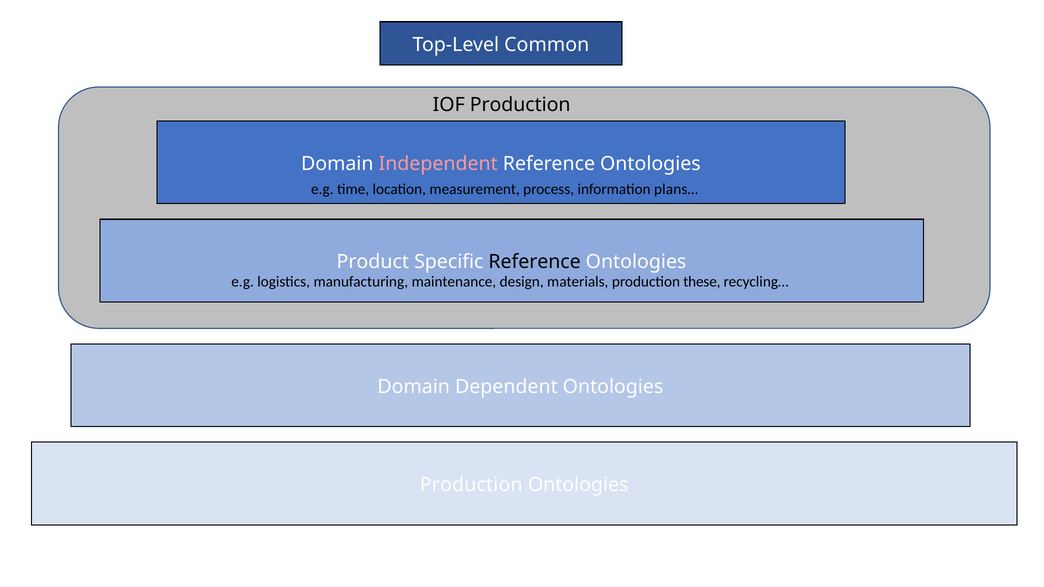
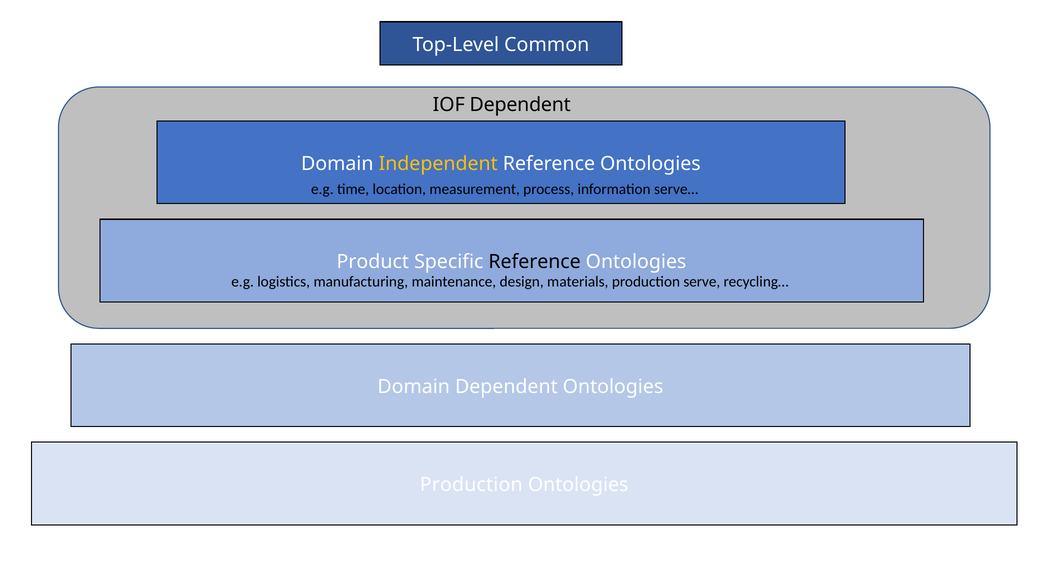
IOF Production: Production -> Dependent
Independent colour: pink -> yellow
plans…: plans… -> serve…
these: these -> serve
